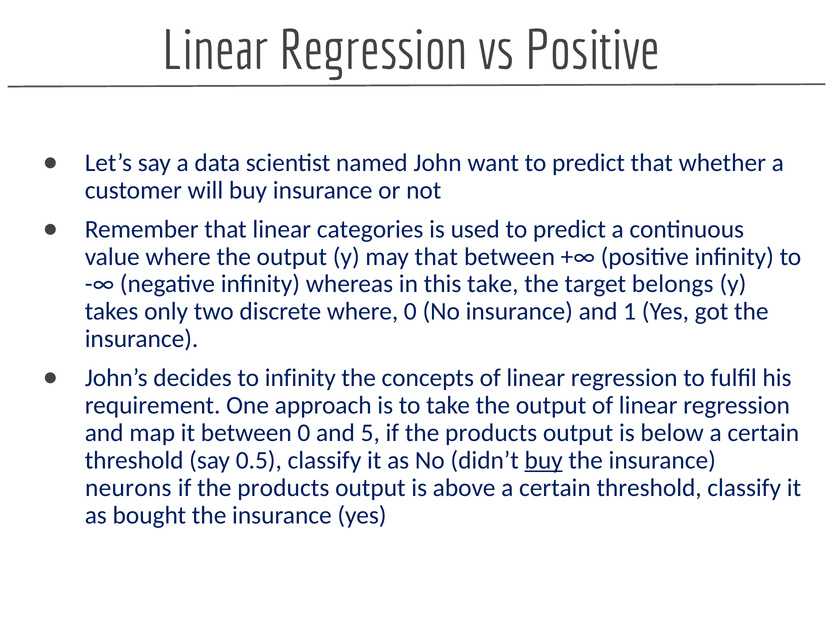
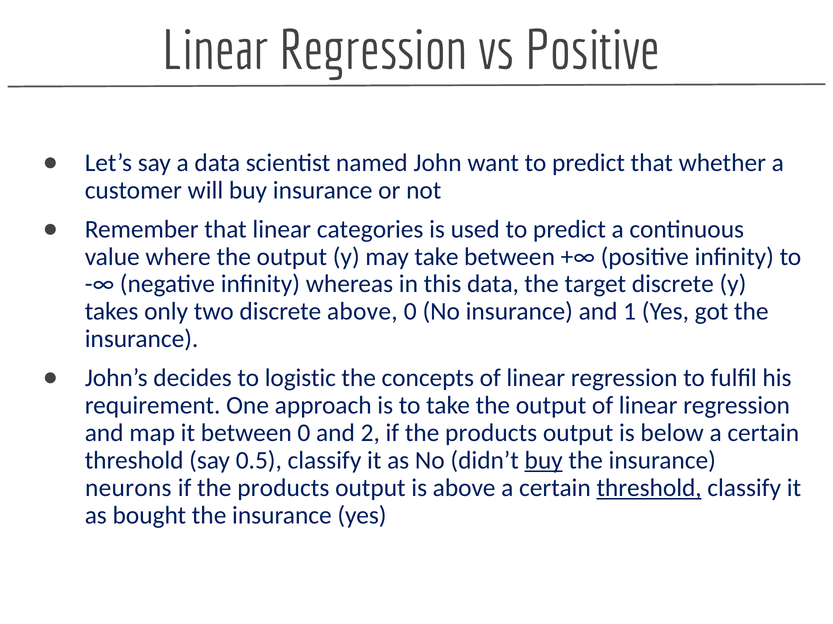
may that: that -> take
this take: take -> data
target belongs: belongs -> discrete
discrete where: where -> above
to infinity: infinity -> logistic
5: 5 -> 2
threshold at (649, 488) underline: none -> present
